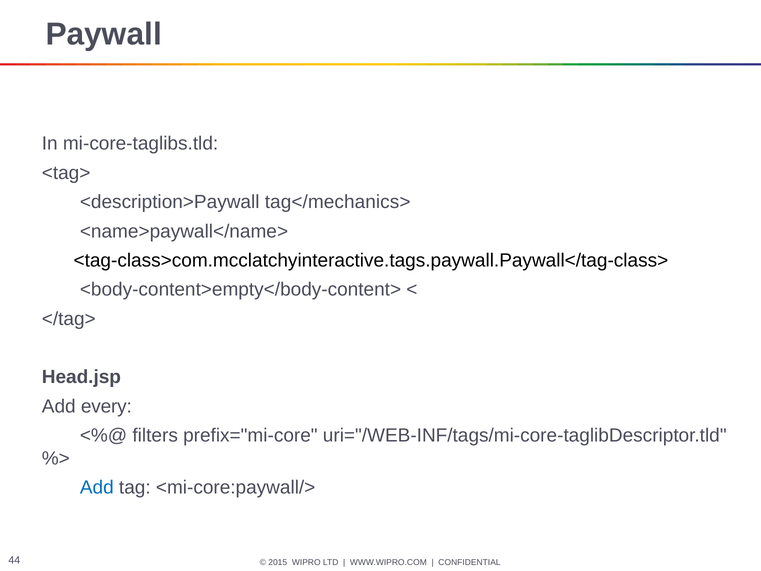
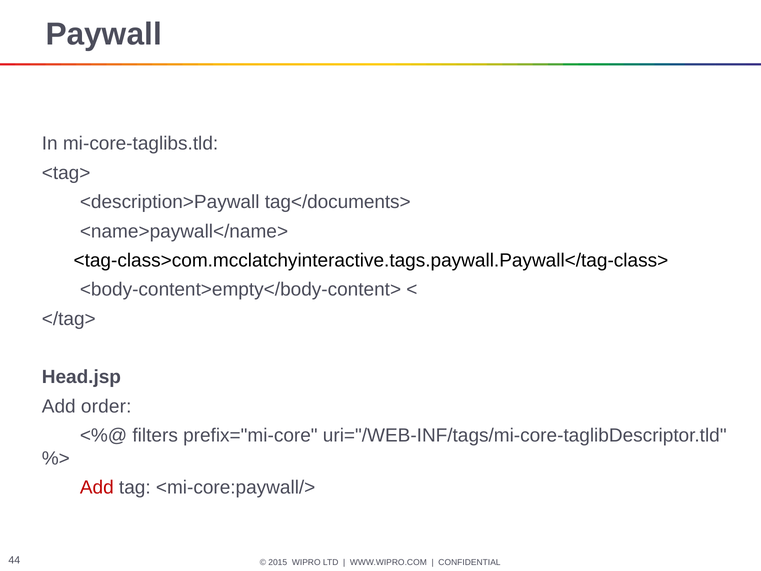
tag</mechanics>: tag</mechanics> -> tag</documents>
every: every -> order
Add at (97, 487) colour: blue -> red
